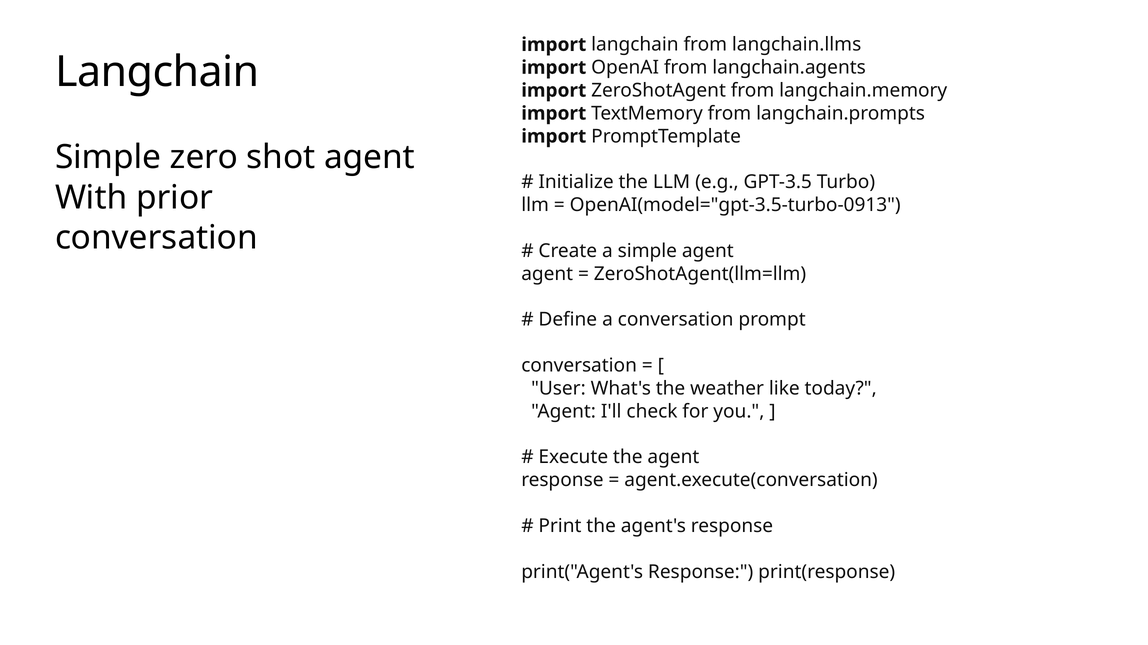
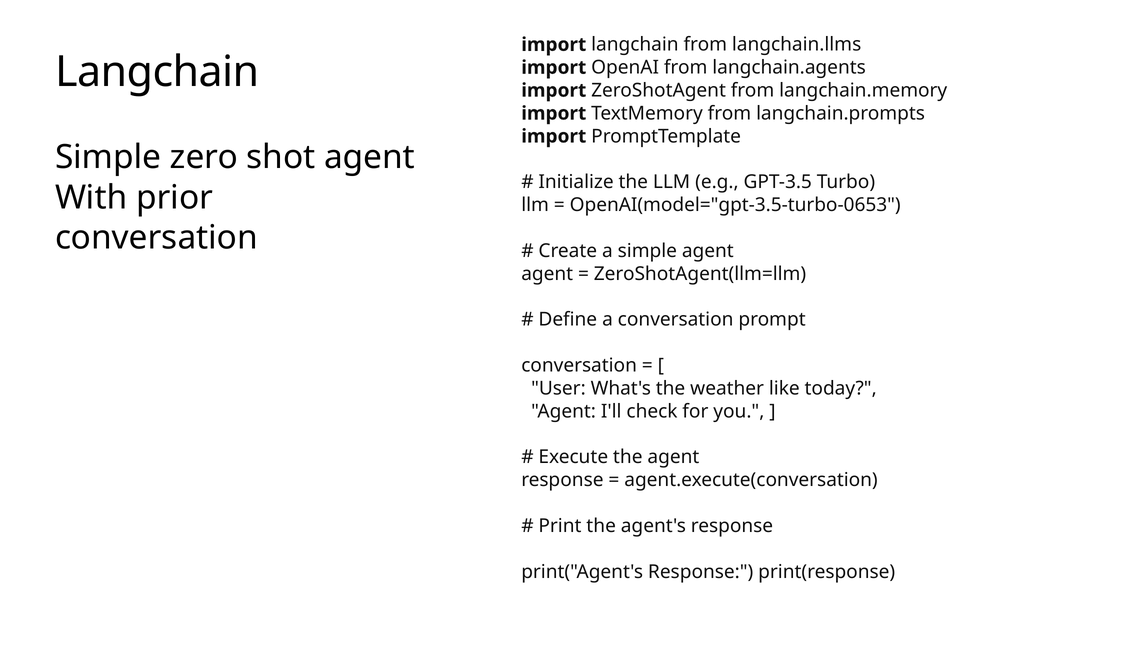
OpenAI(model="gpt-3.5-turbo-0913: OpenAI(model="gpt-3.5-turbo-0913 -> OpenAI(model="gpt-3.5-turbo-0653
